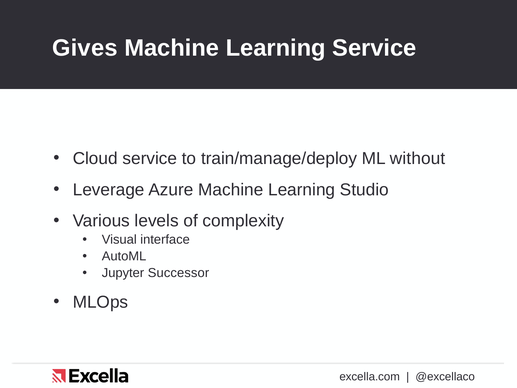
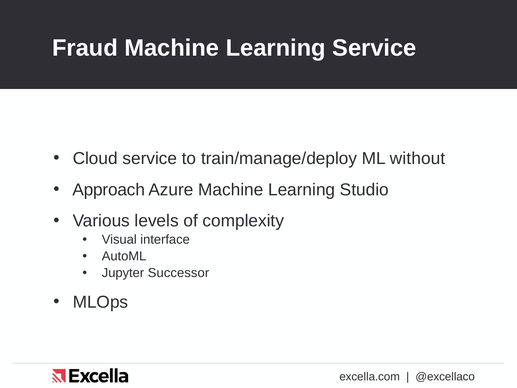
Gives: Gives -> Fraud
Leverage: Leverage -> Approach
